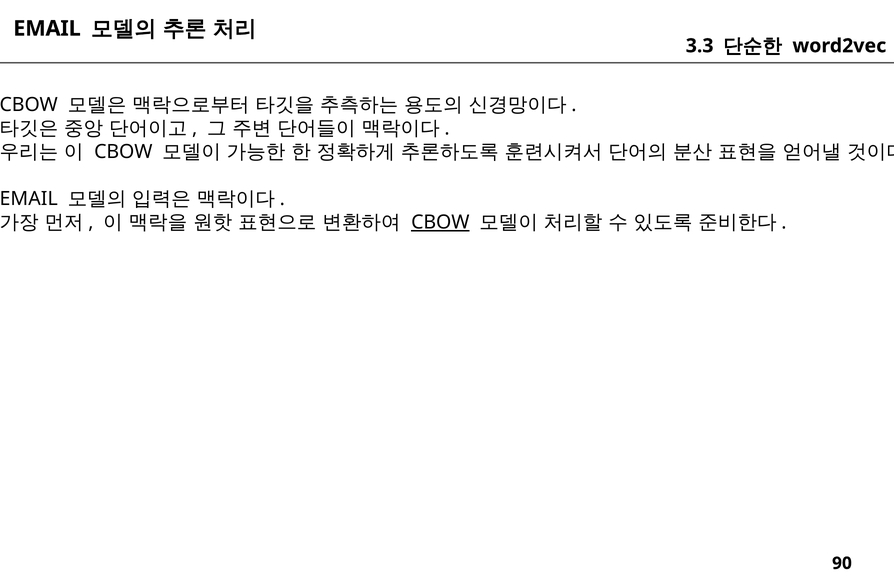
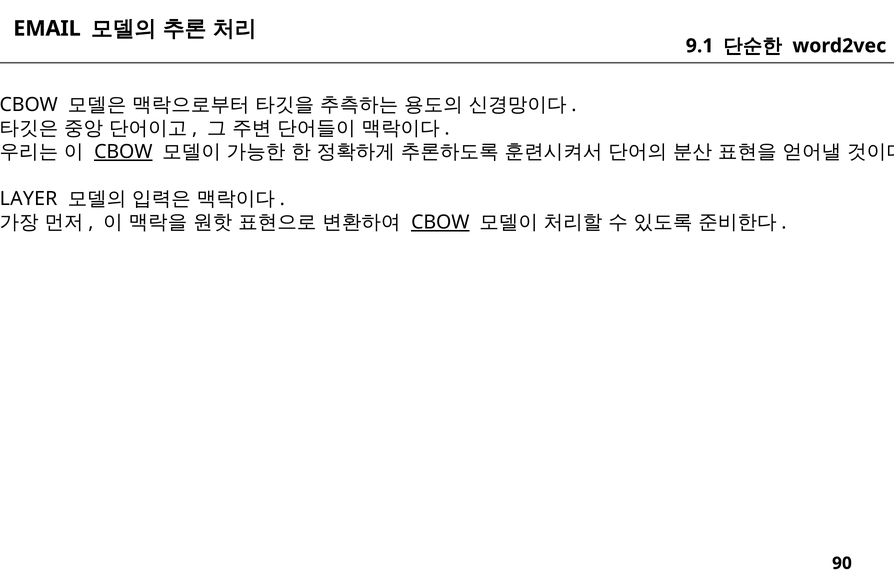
3.3: 3.3 -> 9.1
CBOW at (123, 152) underline: none -> present
EMAIL at (29, 199): EMAIL -> LAYER
